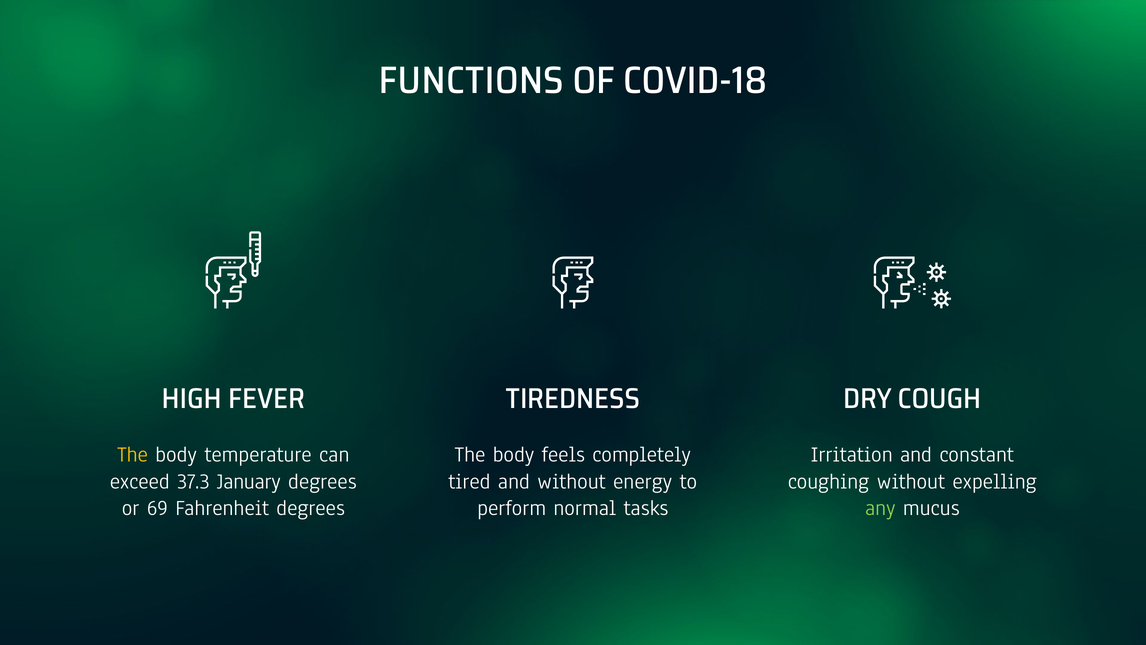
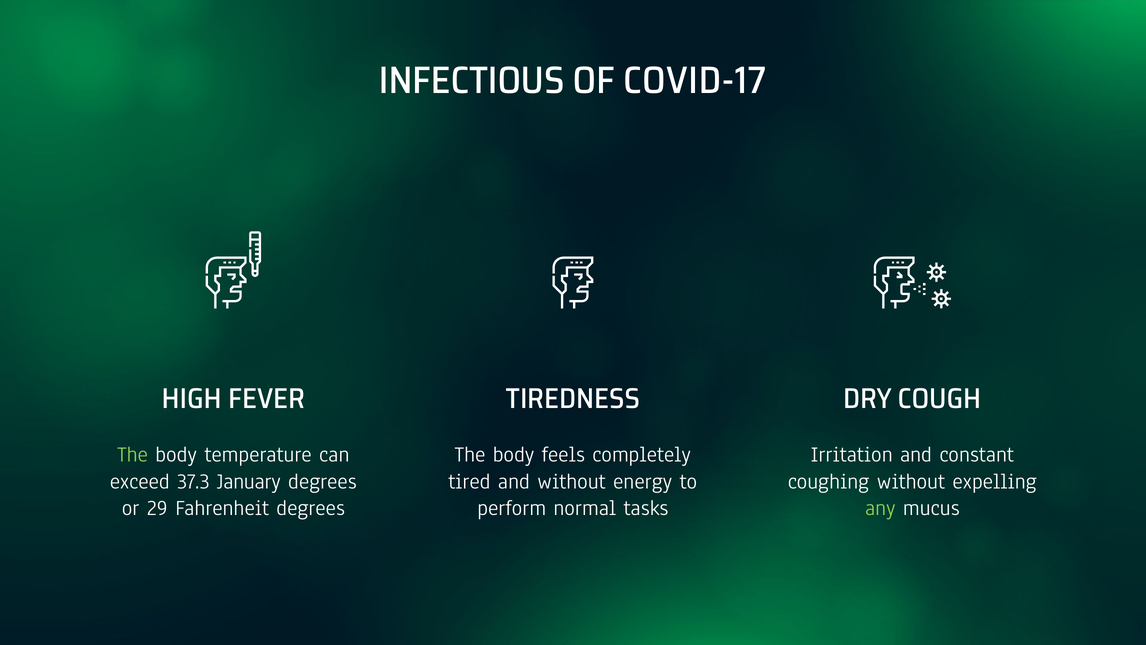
FUNCTIONS: FUNCTIONS -> INFECTIOUS
COVID-18: COVID-18 -> COVID-17
The at (133, 454) colour: yellow -> light green
69: 69 -> 29
